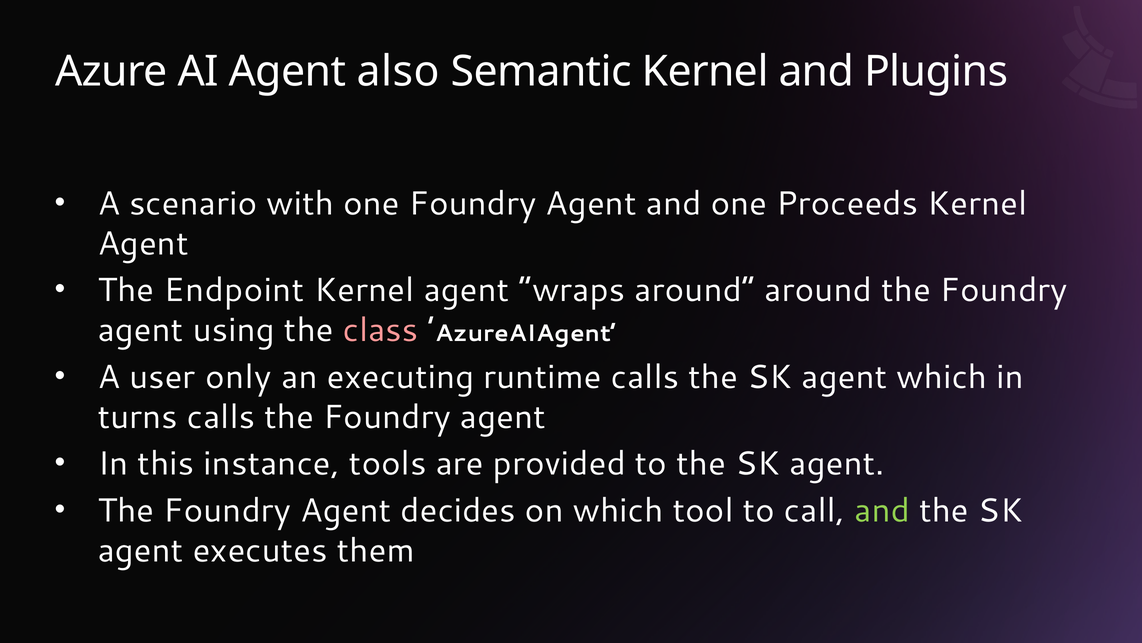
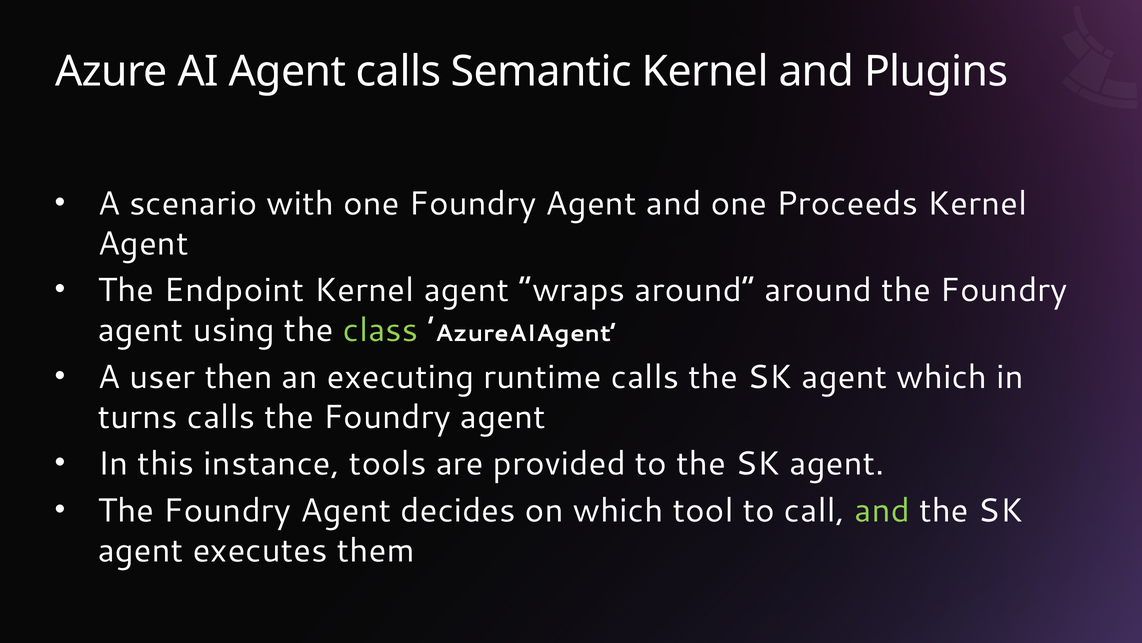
Agent also: also -> calls
class colour: pink -> light green
only: only -> then
